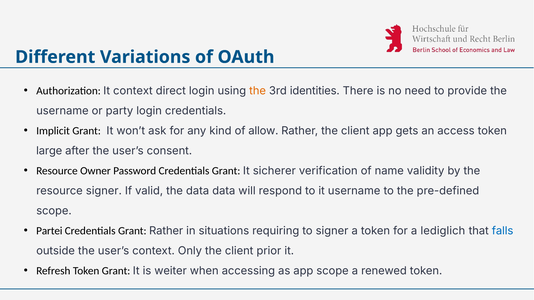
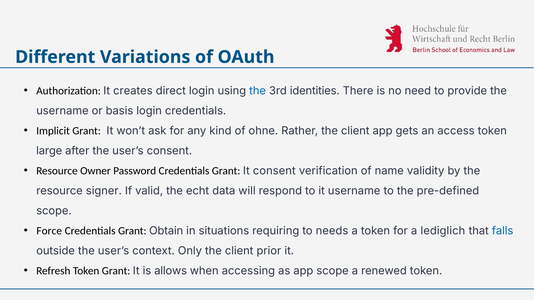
It context: context -> creates
the at (258, 91) colour: orange -> blue
party: party -> basis
allow: allow -> ohne
It sicherer: sicherer -> consent
the data: data -> echt
Partei: Partei -> Force
Grant Rather: Rather -> Obtain
to signer: signer -> needs
weiter: weiter -> allows
